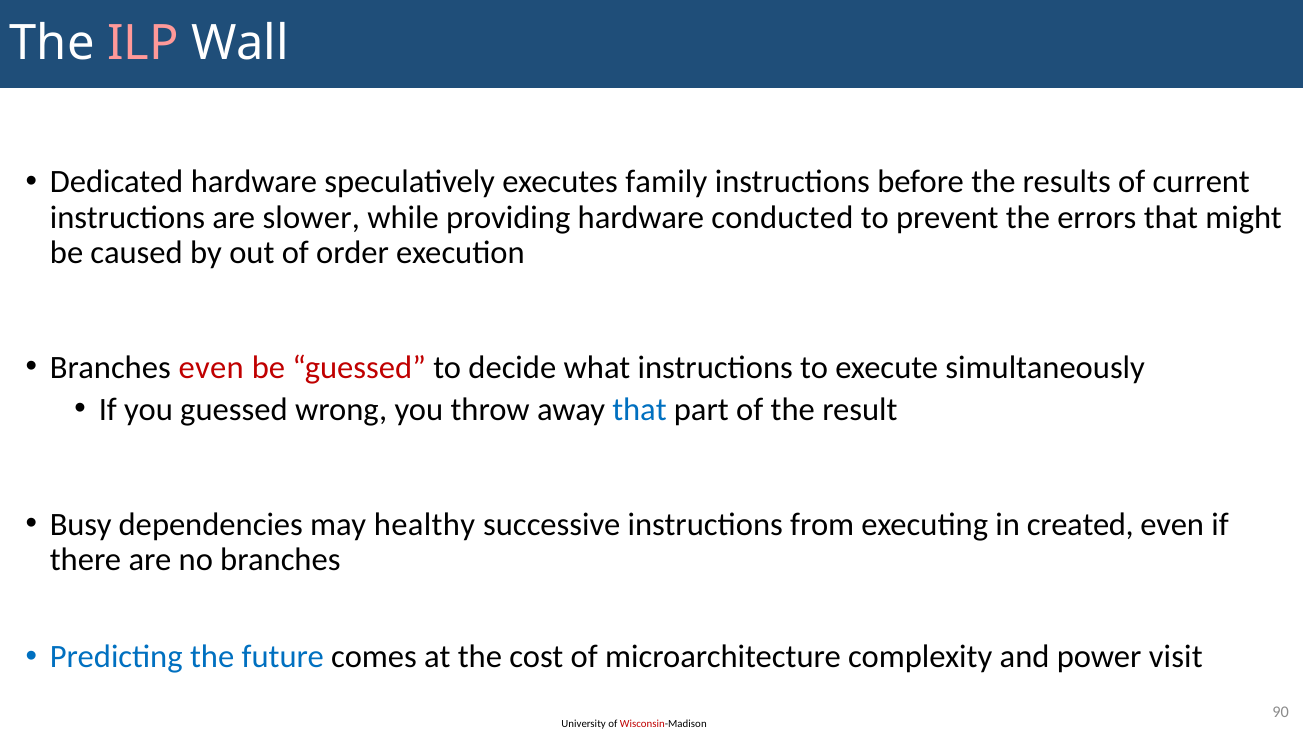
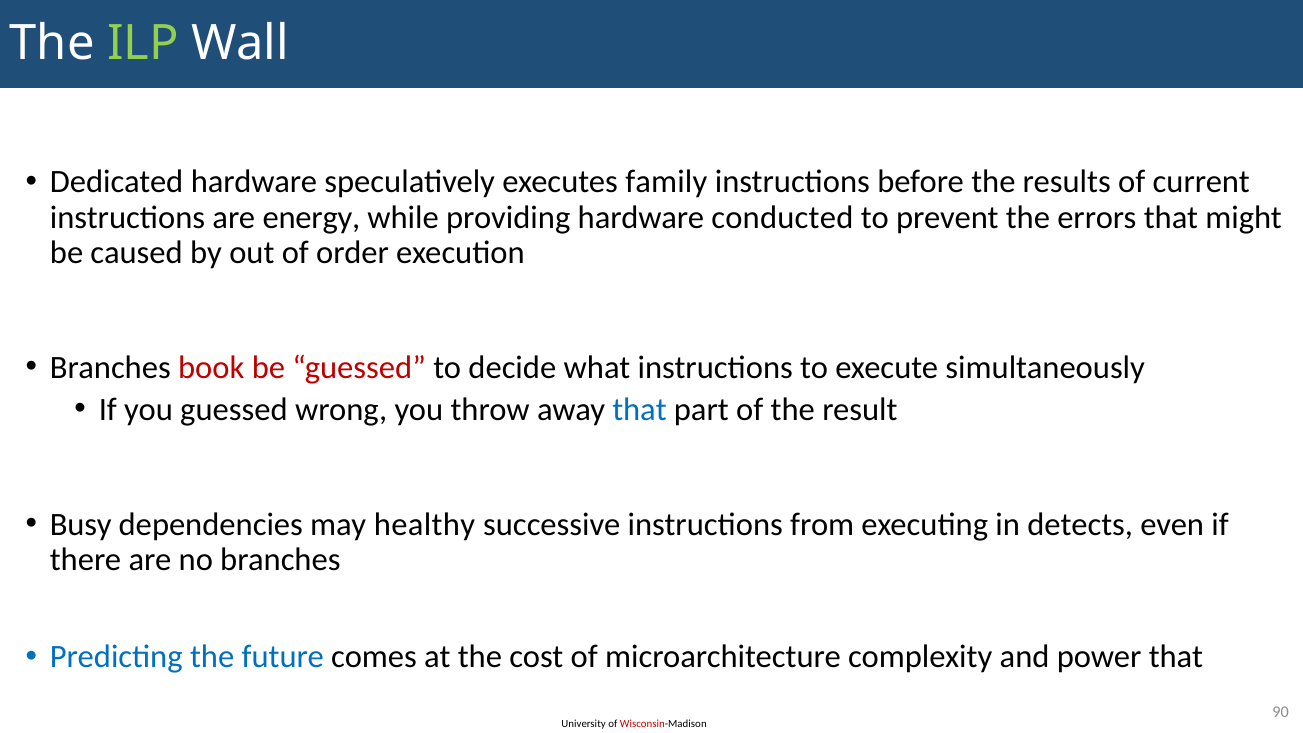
ILP colour: pink -> light green
slower: slower -> energy
Branches even: even -> book
created: created -> detects
power visit: visit -> that
